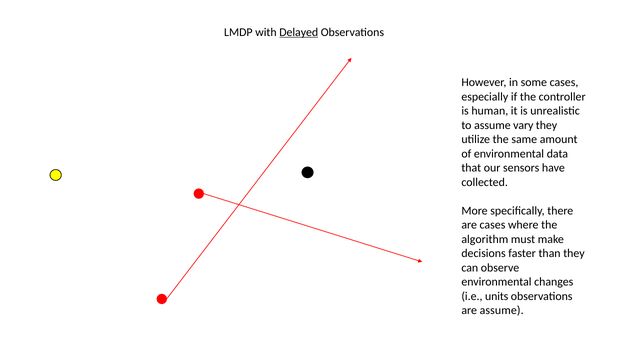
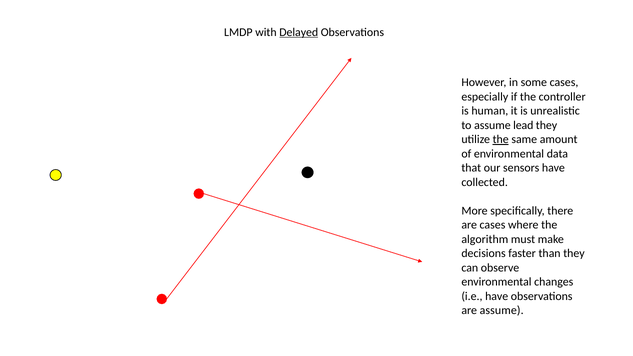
vary: vary -> lead
the at (501, 139) underline: none -> present
i.e units: units -> have
